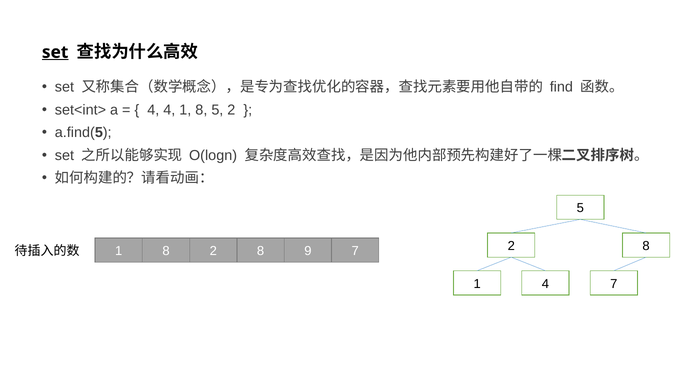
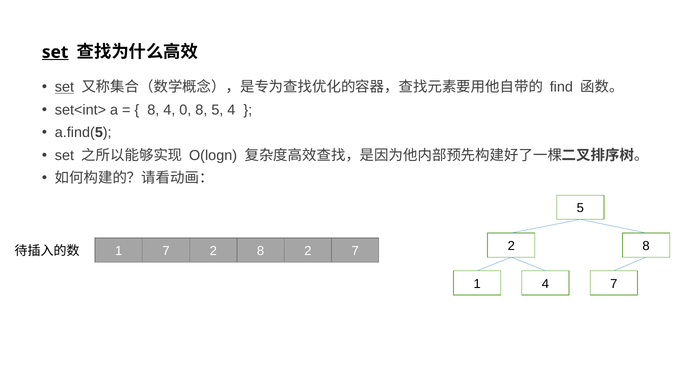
set at (64, 87) underline: none -> present
4 at (153, 110): 4 -> 8
4 1: 1 -> 0
5 2: 2 -> 4
8 at (166, 251): 8 -> 7
8 9: 9 -> 2
